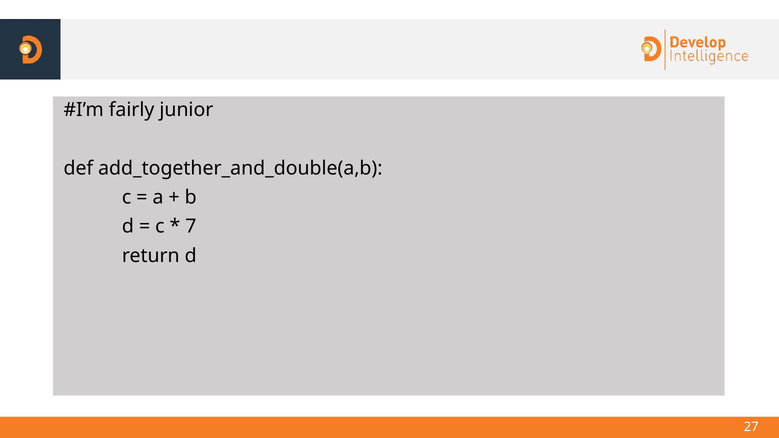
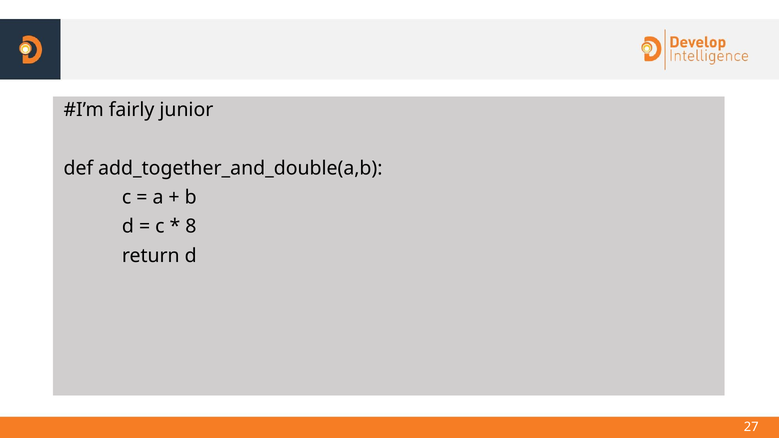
7: 7 -> 8
